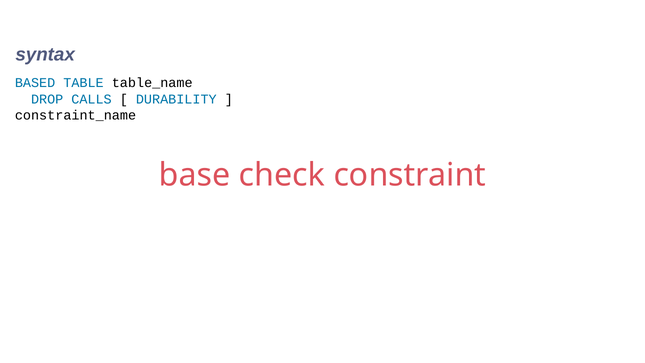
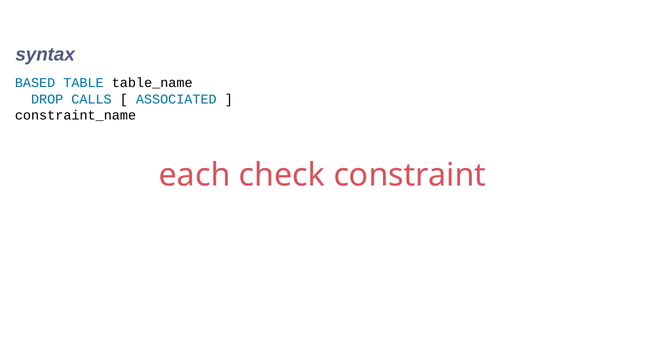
DURABILITY: DURABILITY -> ASSOCIATED
base: base -> each
